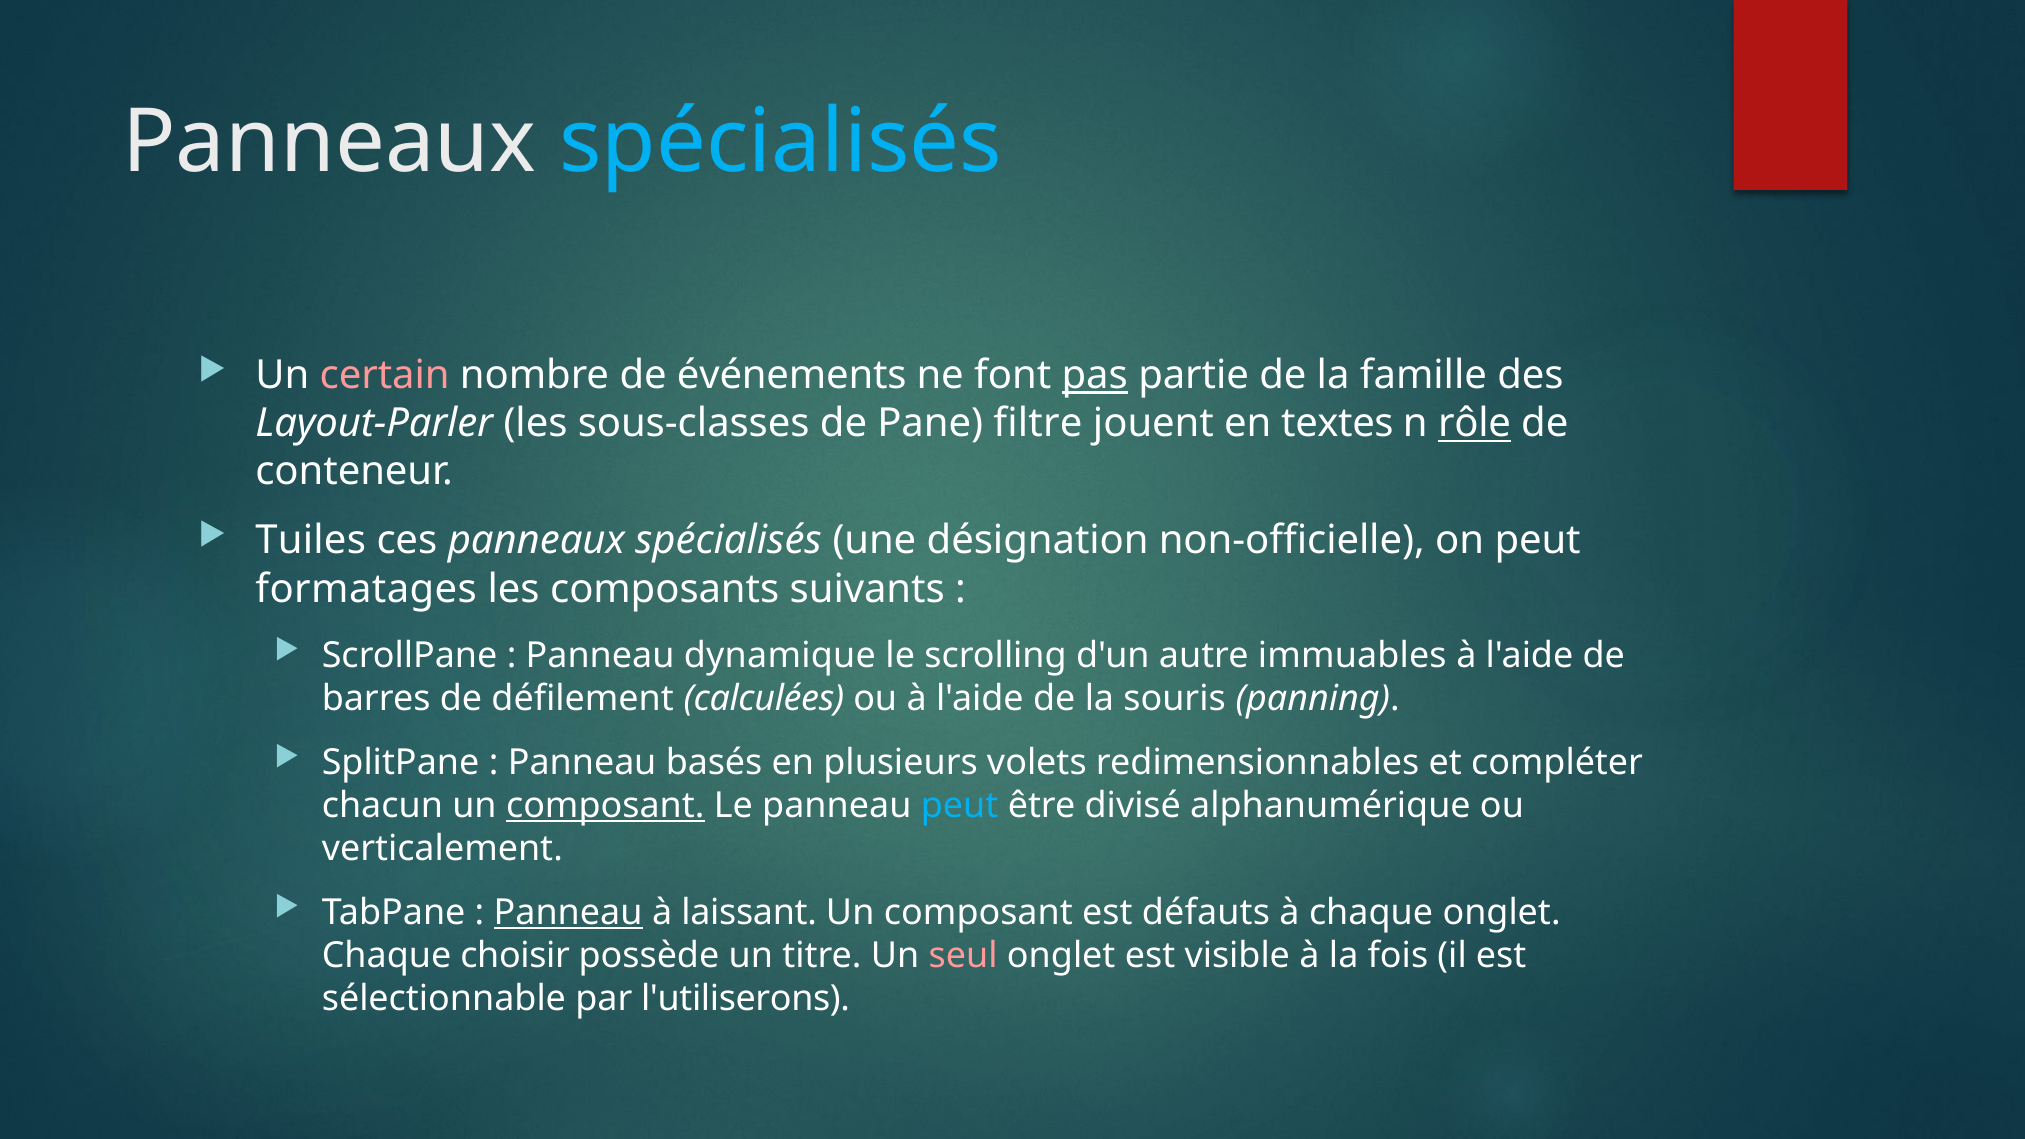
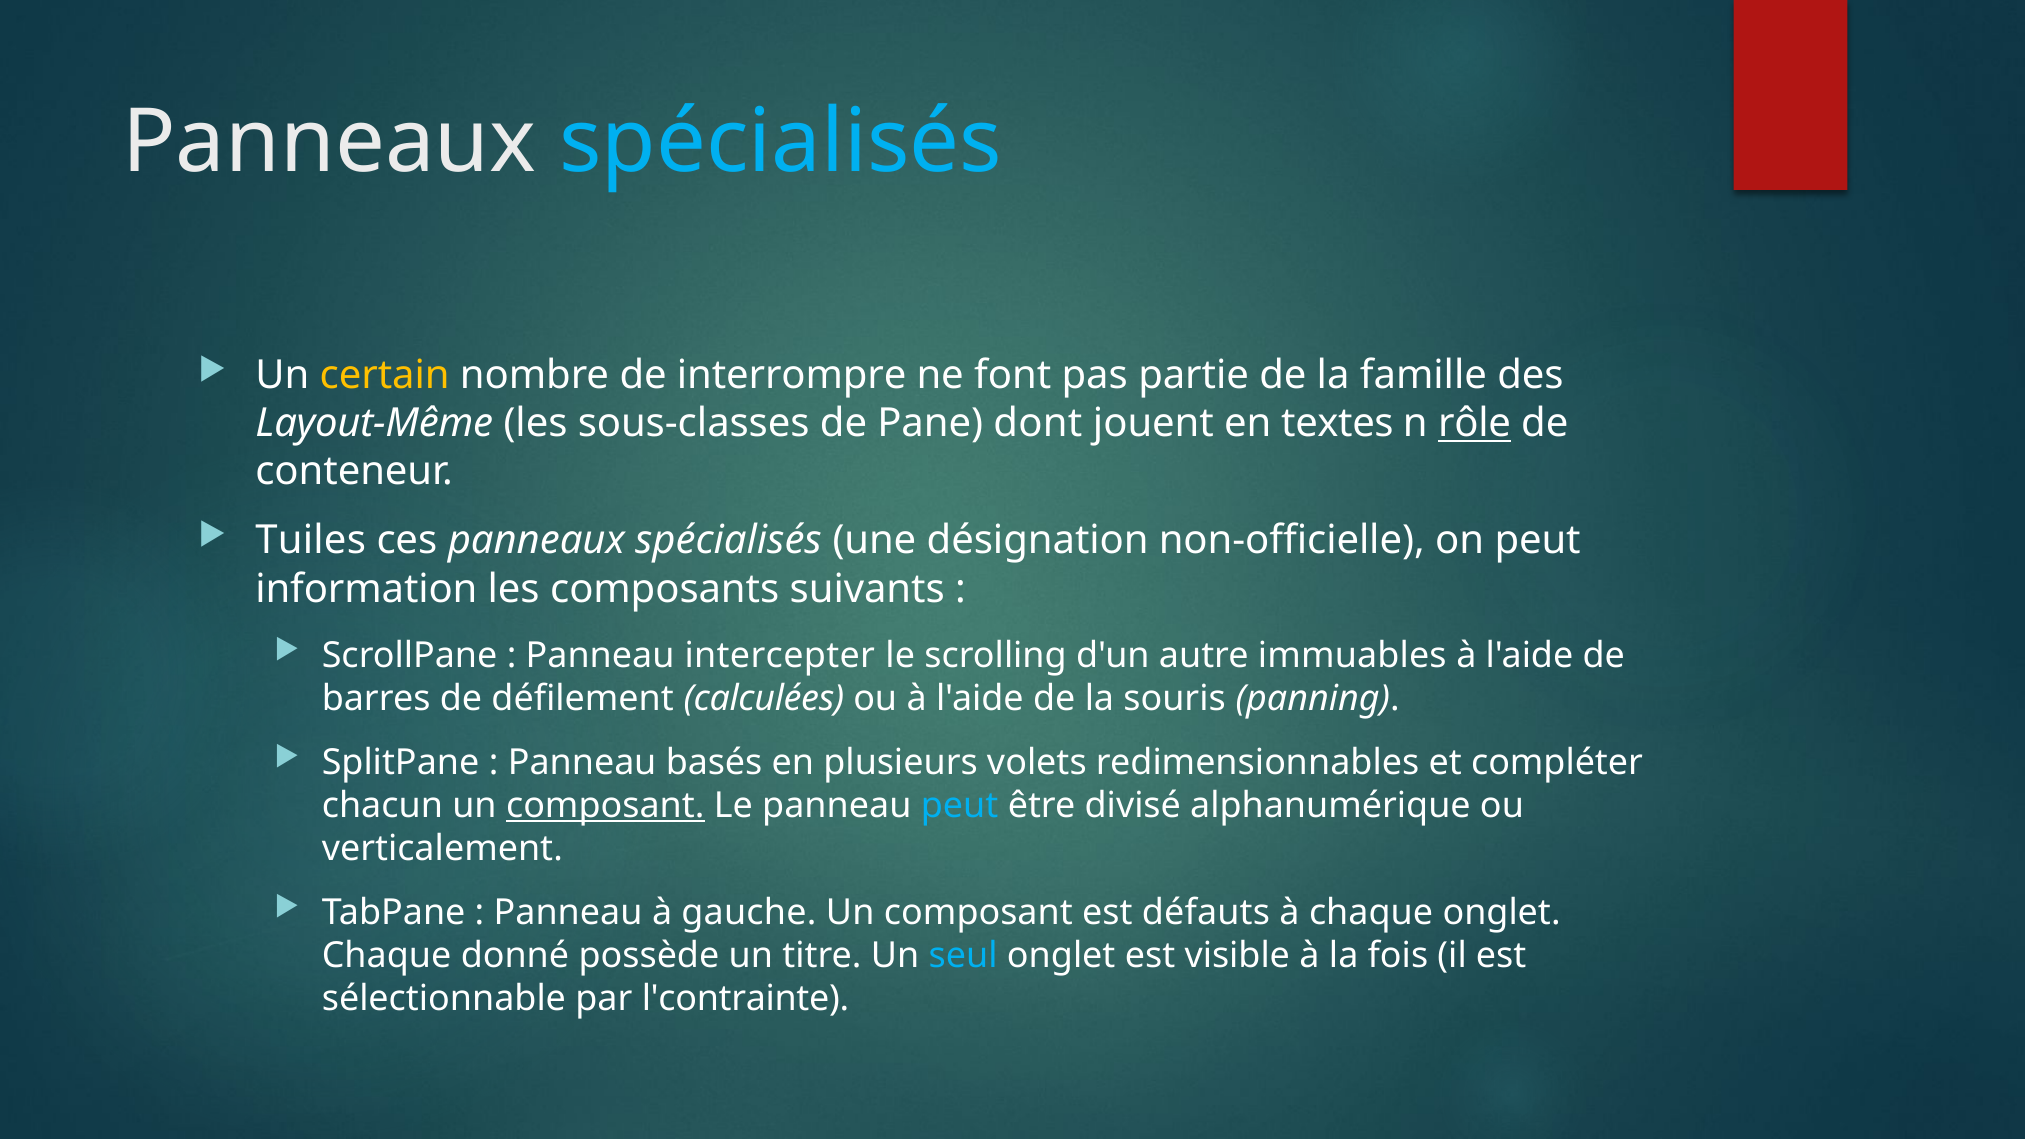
certain colour: pink -> yellow
événements: événements -> interrompre
pas underline: present -> none
Layout-Parler: Layout-Parler -> Layout-Même
filtre: filtre -> dont
formatages: formatages -> information
dynamique: dynamique -> intercepter
Panneau at (568, 913) underline: present -> none
laissant: laissant -> gauche
choisir: choisir -> donné
seul colour: pink -> light blue
l'utiliserons: l'utiliserons -> l'contrainte
